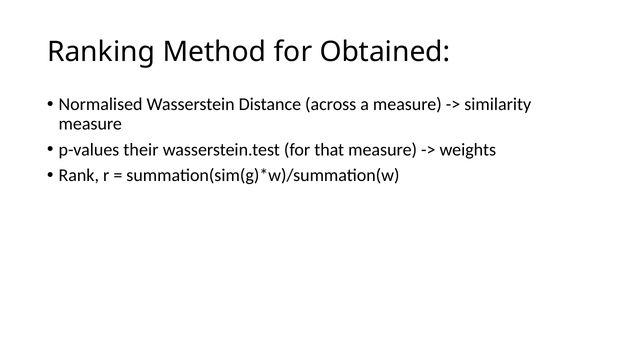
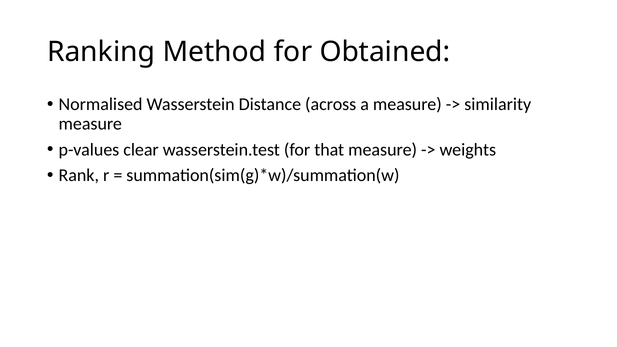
their: their -> clear
